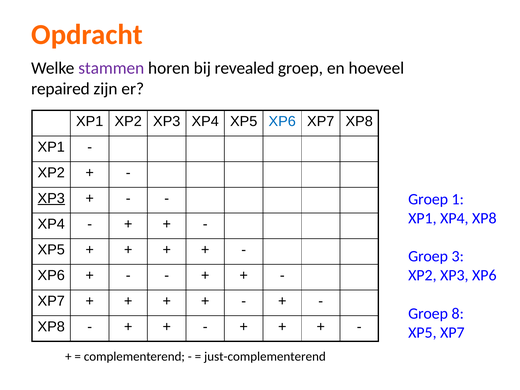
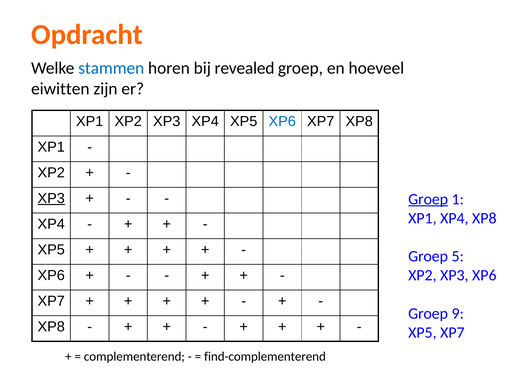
stammen colour: purple -> blue
repaired: repaired -> eiwitten
Groep at (428, 199) underline: none -> present
3: 3 -> 5
8: 8 -> 9
just-complementerend: just-complementerend -> find-complementerend
